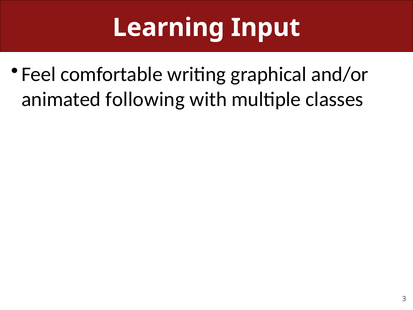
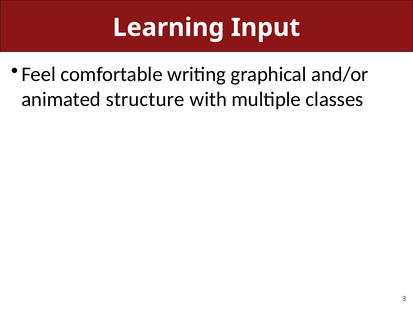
following: following -> structure
